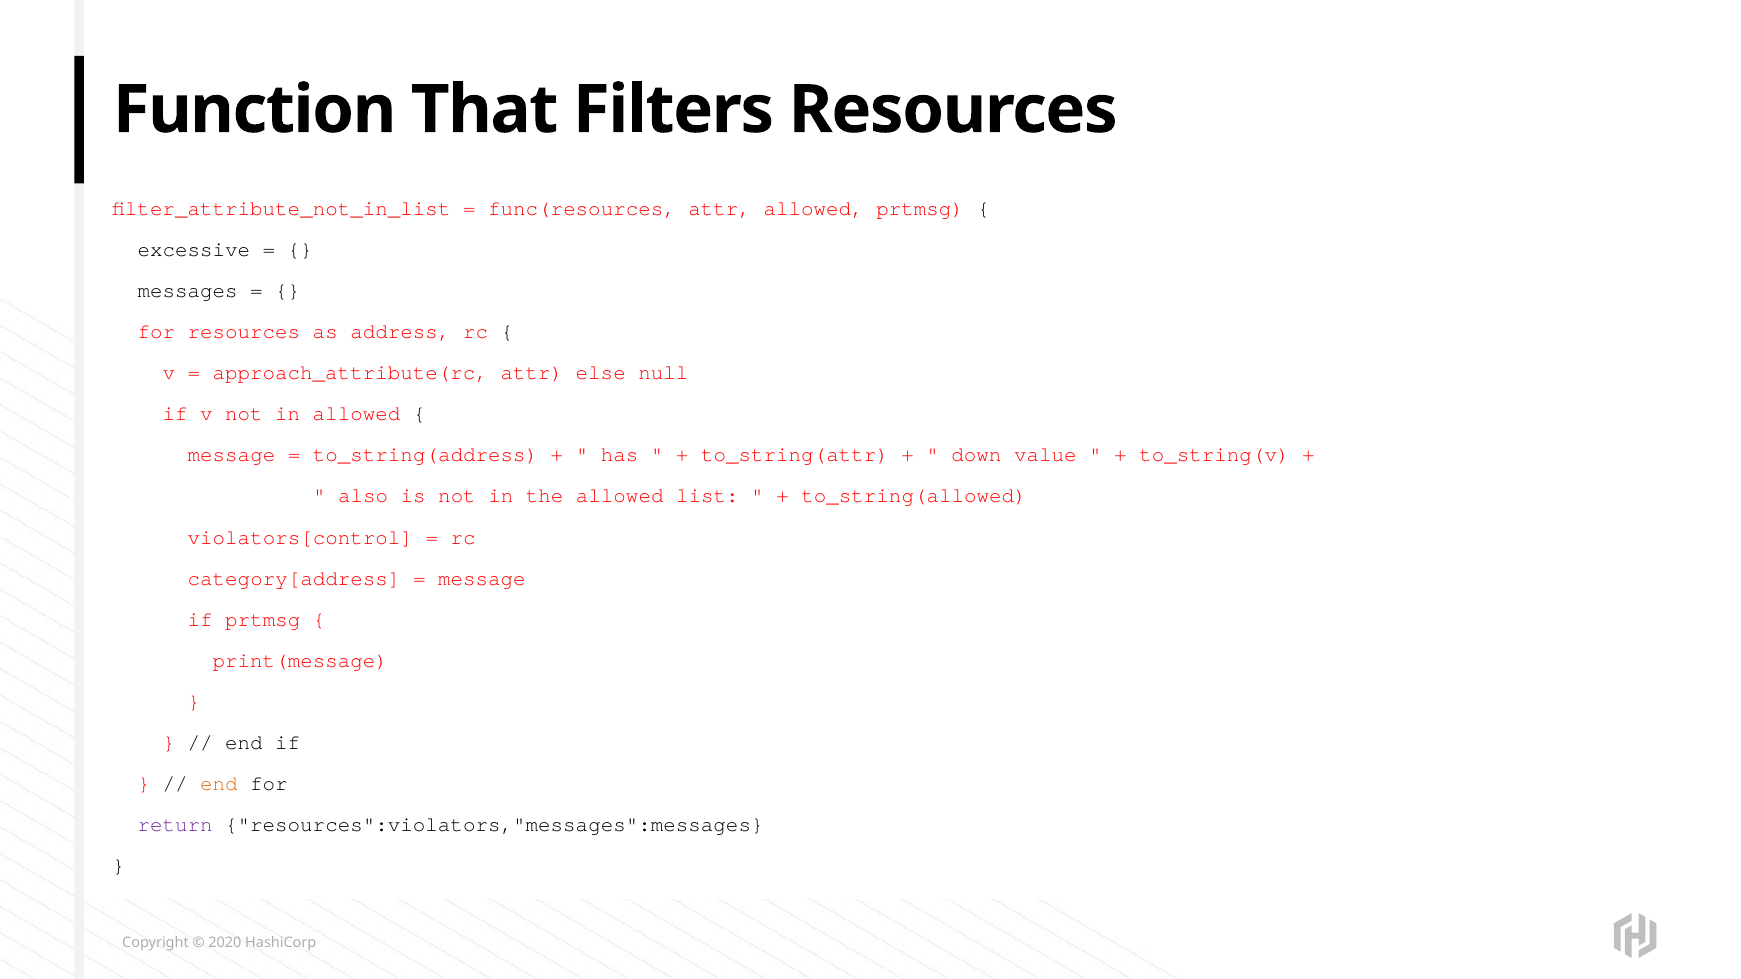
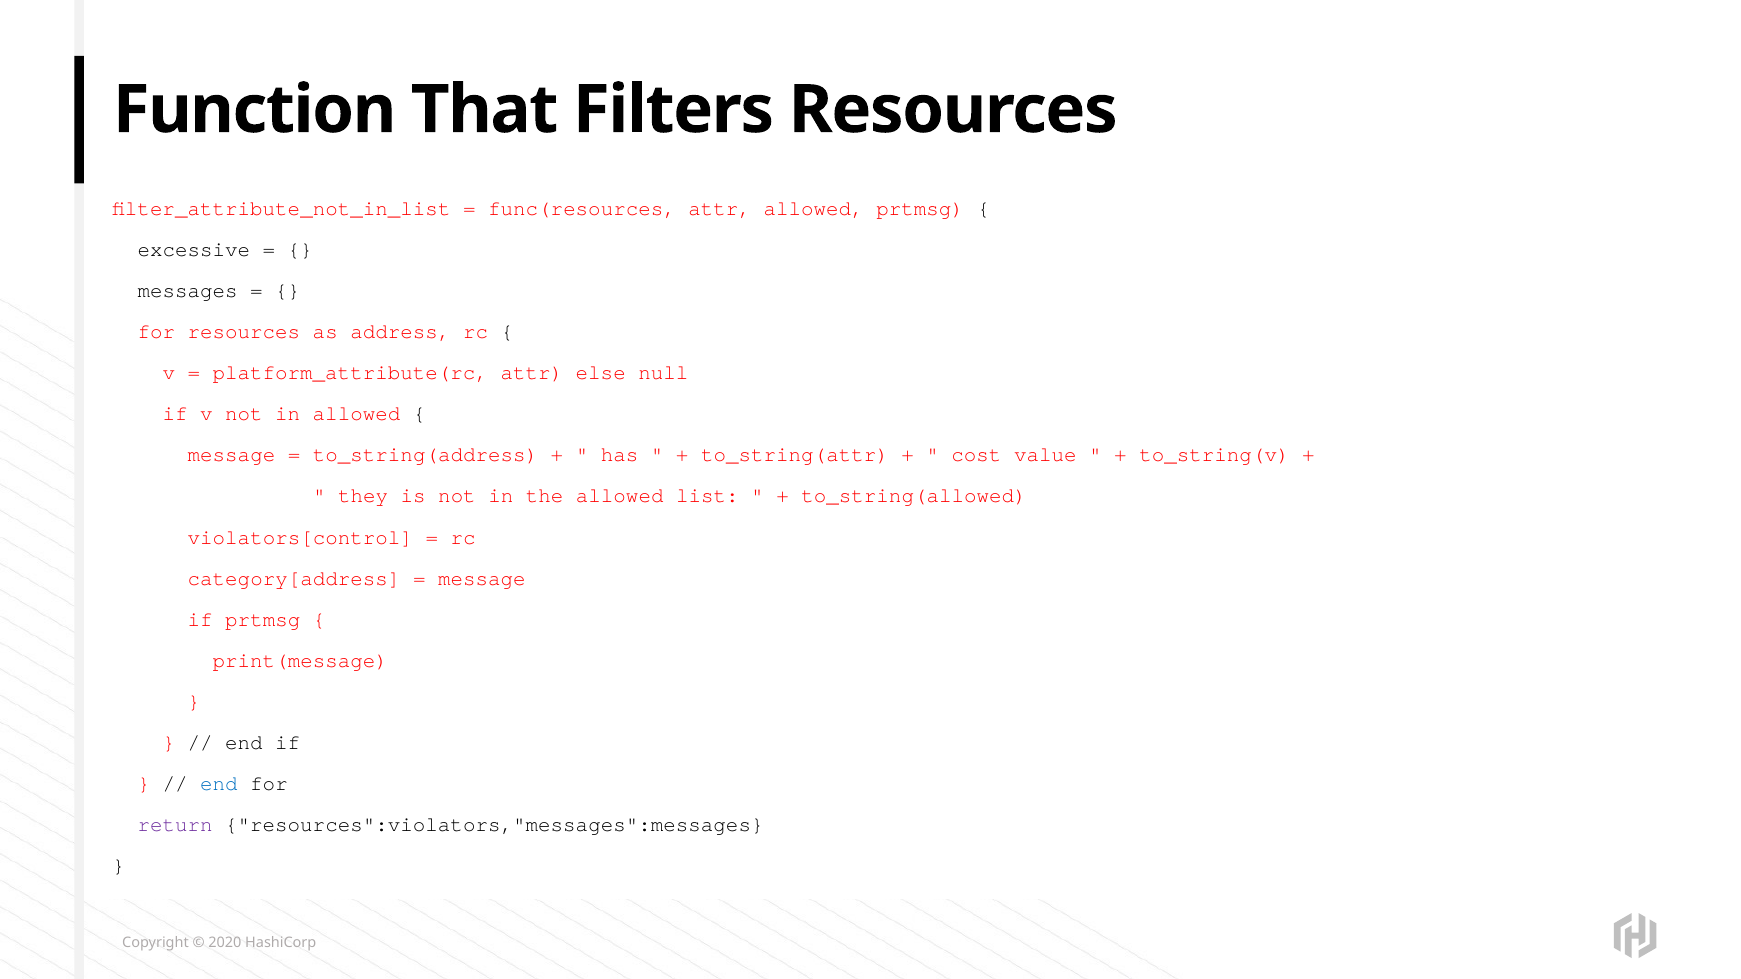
approach_attribute(rc: approach_attribute(rc -> platform_attribute(rc
down: down -> cost
also: also -> they
end at (219, 784) colour: orange -> blue
